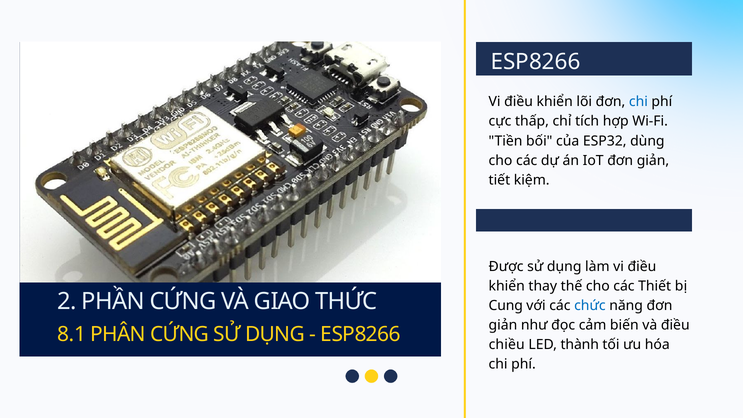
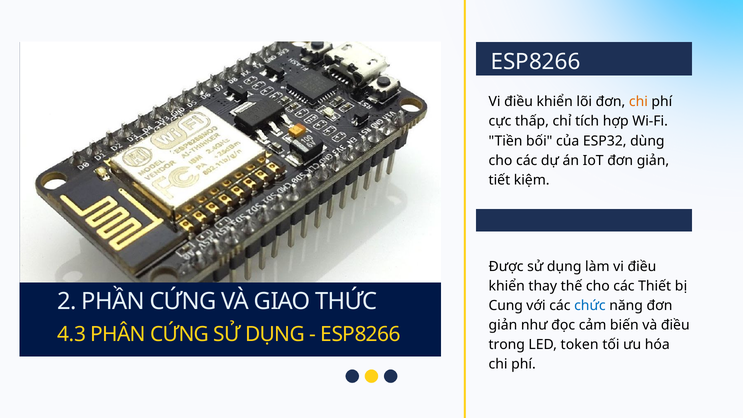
chi at (638, 102) colour: blue -> orange
8.1: 8.1 -> 4.3
chiều: chiều -> trong
thành: thành -> token
